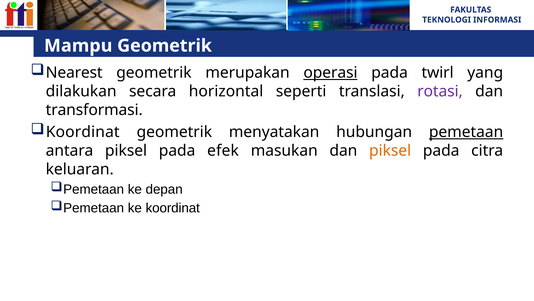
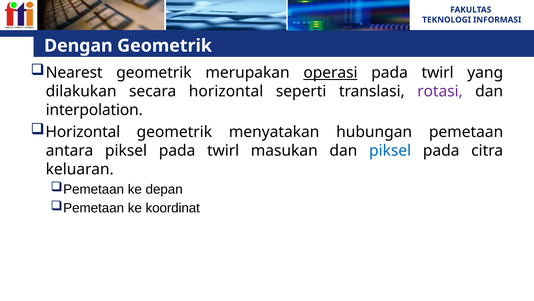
Mampu: Mampu -> Dengan
transformasi: transformasi -> interpolation
Koordinat at (83, 132): Koordinat -> Horizontal
pemetaan underline: present -> none
piksel pada efek: efek -> twirl
piksel at (390, 150) colour: orange -> blue
